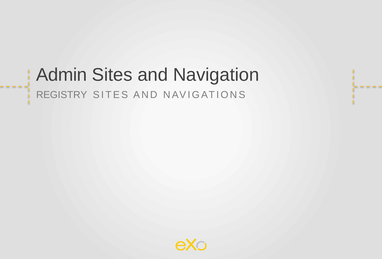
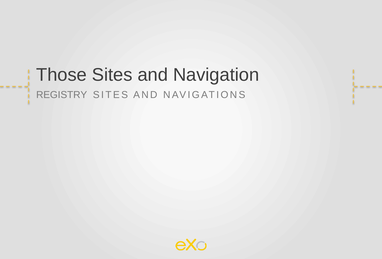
Admin: Admin -> Those
